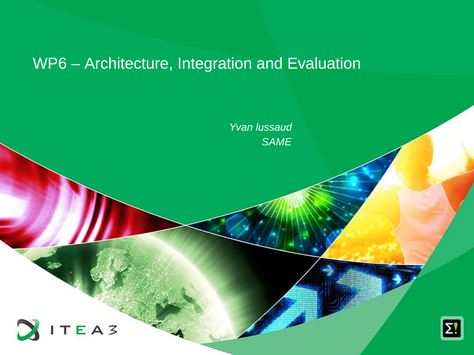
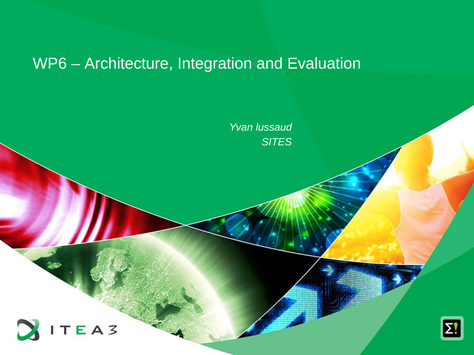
SAME: SAME -> SITES
